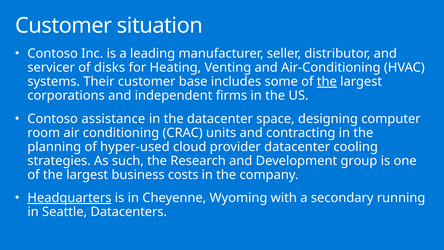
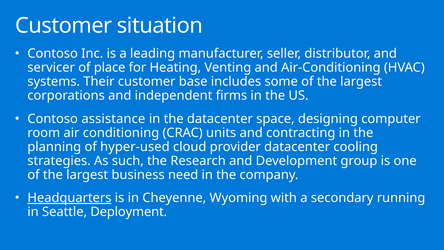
disks: disks -> place
the at (327, 82) underline: present -> none
costs: costs -> need
Datacenters: Datacenters -> Deployment
